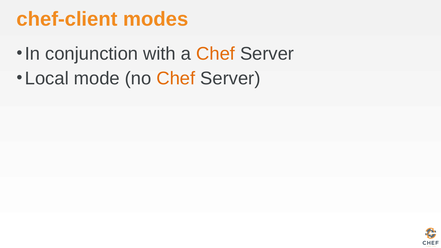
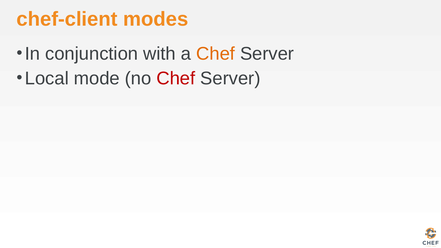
Chef at (176, 78) colour: orange -> red
